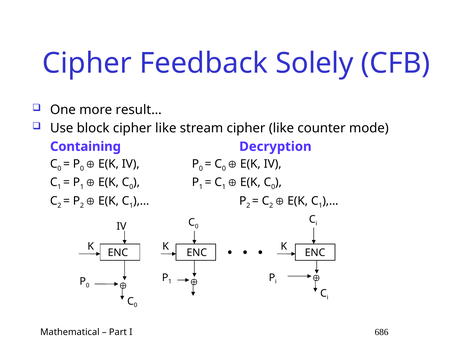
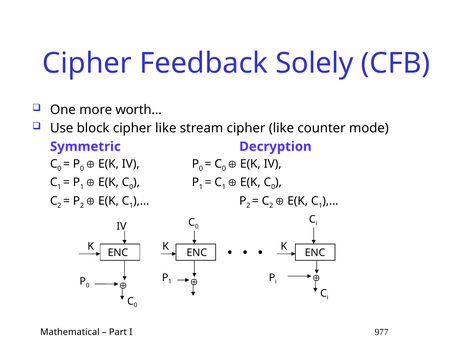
result…: result… -> worth…
Containing: Containing -> Symmetric
686: 686 -> 977
